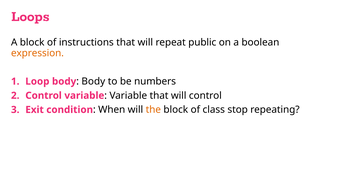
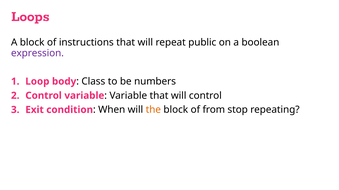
expression colour: orange -> purple
Body at (93, 82): Body -> Class
class: class -> from
